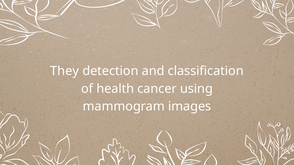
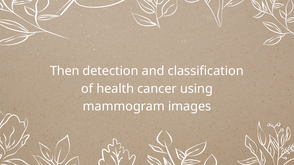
They: They -> Then
